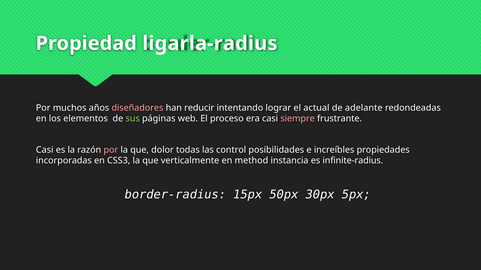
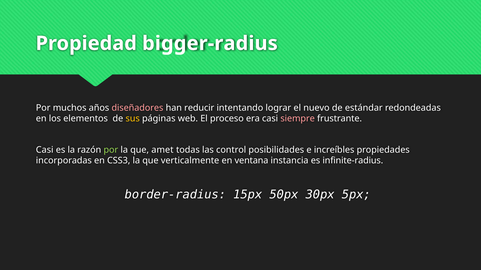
ligarla-radius: ligarla-radius -> bigger-radius
actual: actual -> nuevo
adelante: adelante -> estándar
sus colour: light green -> yellow
por at (111, 150) colour: pink -> light green
dolor: dolor -> amet
method: method -> ventana
